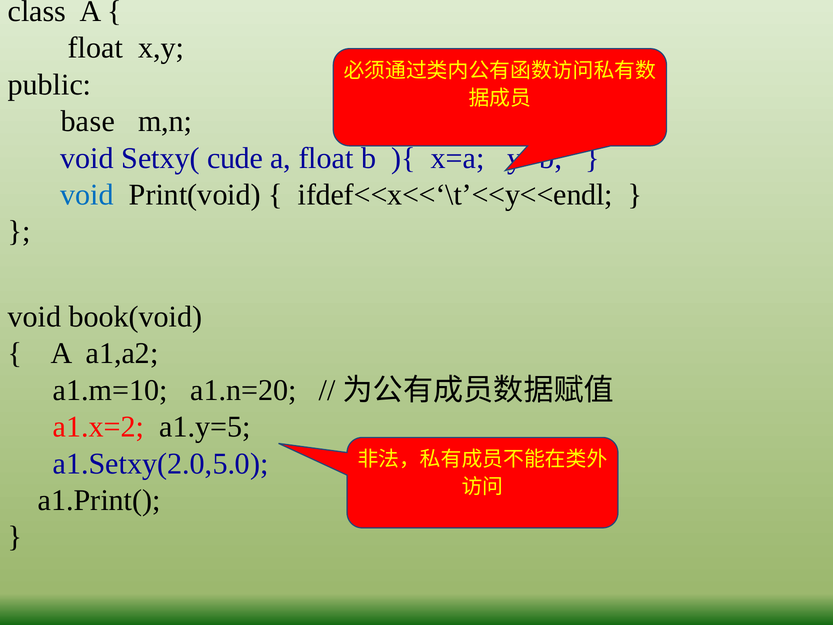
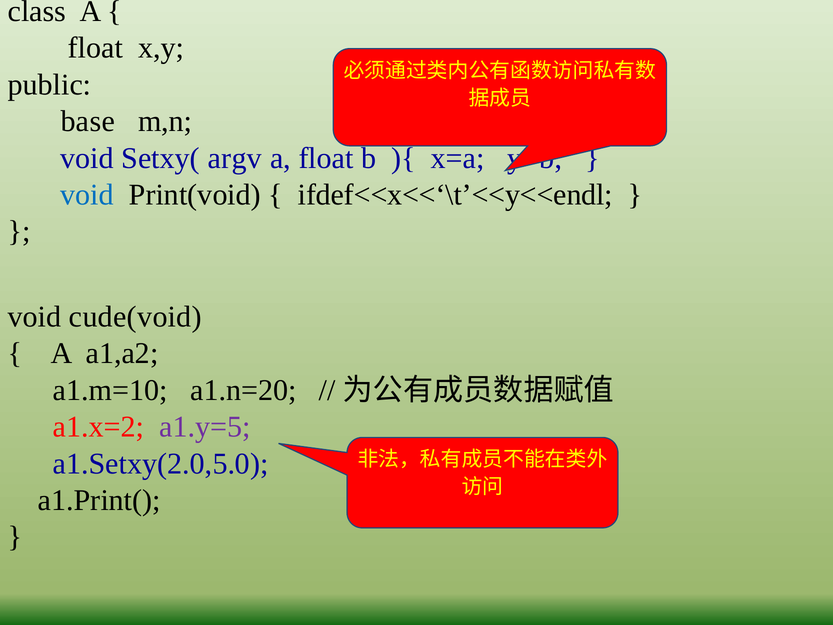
cude: cude -> argv
book(void: book(void -> cude(void
a1.y=5 colour: black -> purple
